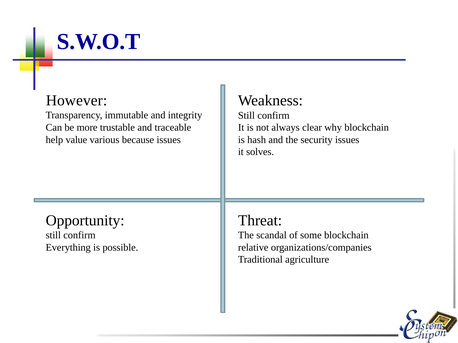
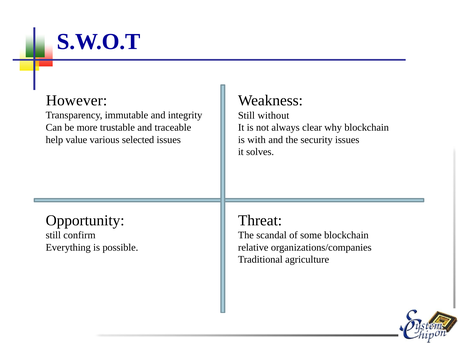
confirm at (274, 116): confirm -> without
because: because -> selected
hash: hash -> with
